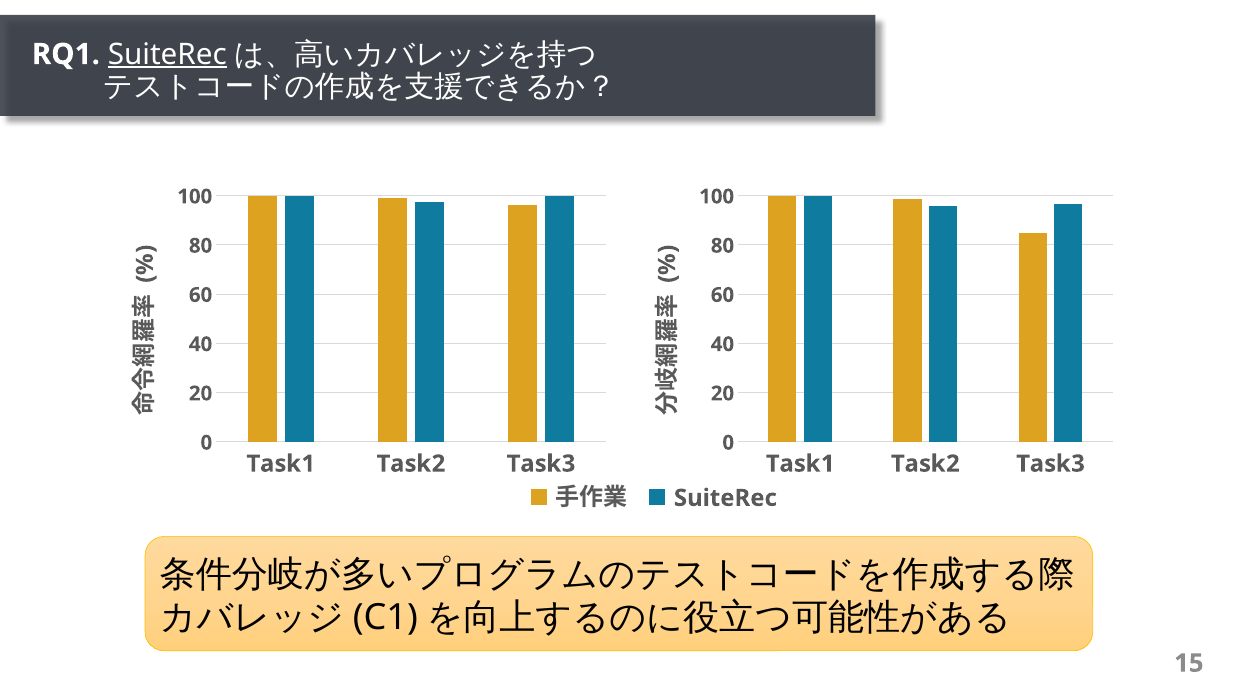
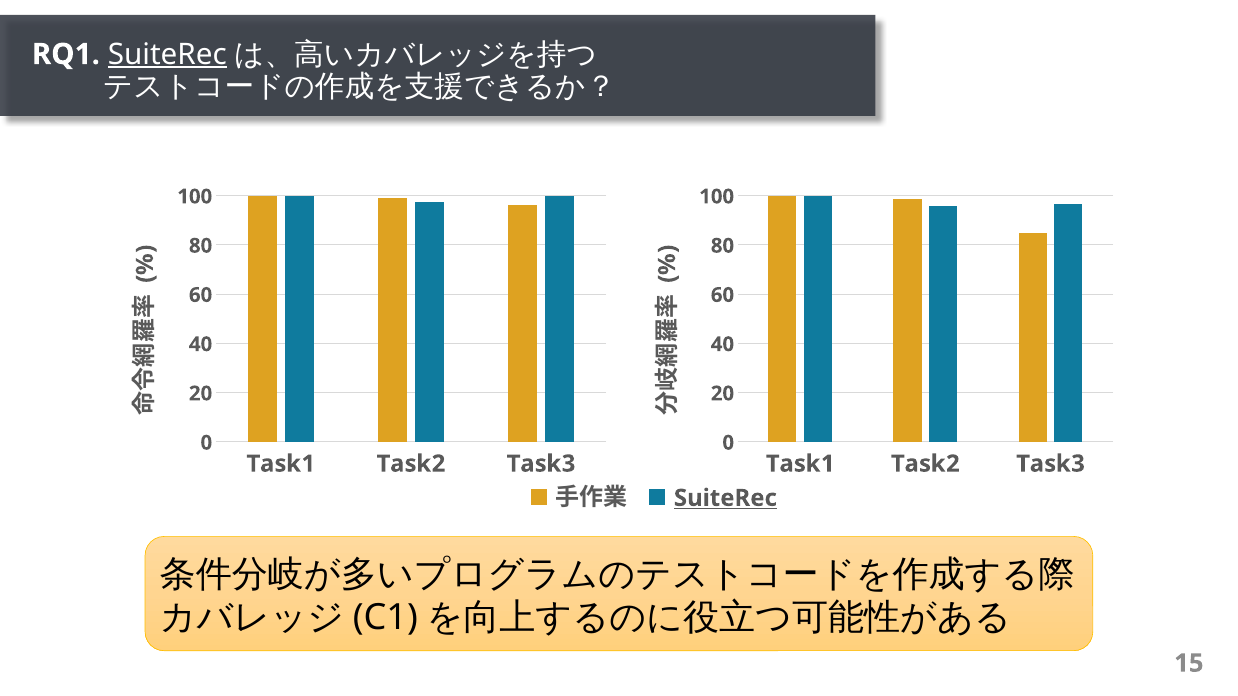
SuiteRec at (725, 498) underline: none -> present
